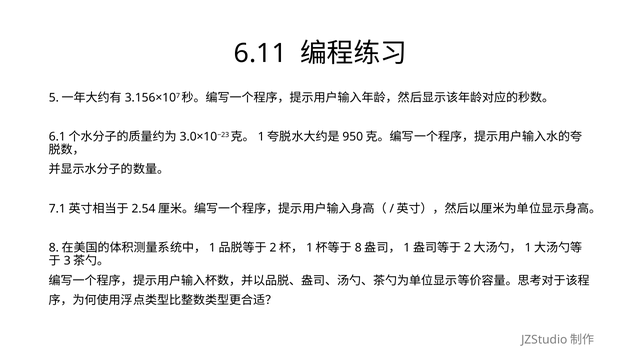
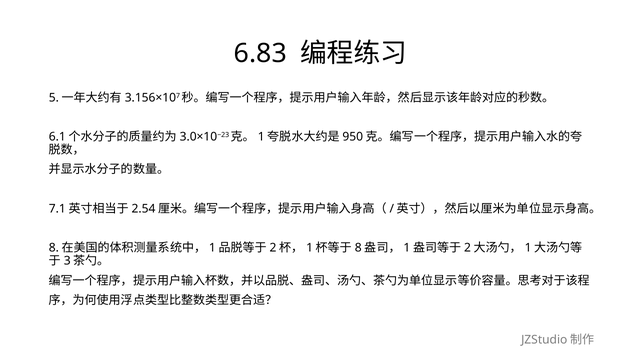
6.11: 6.11 -> 6.83
